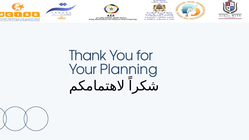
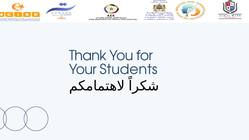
Planning: Planning -> Students
